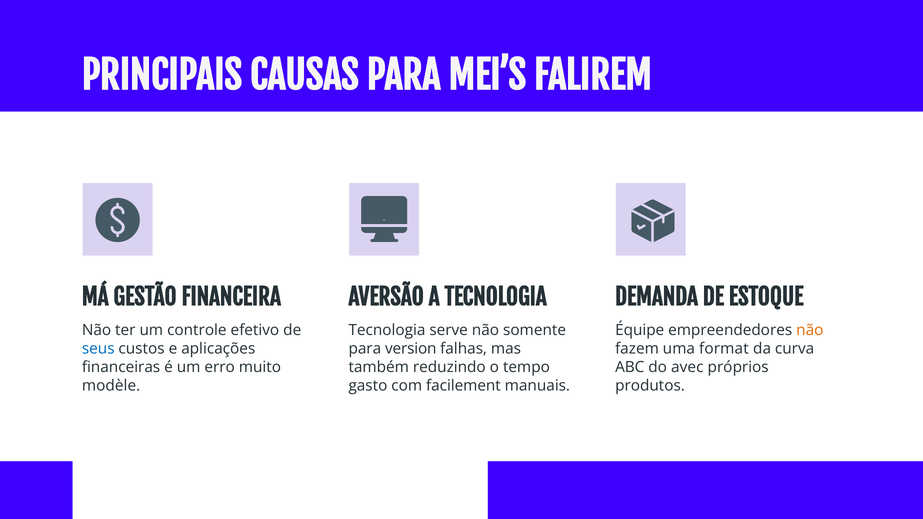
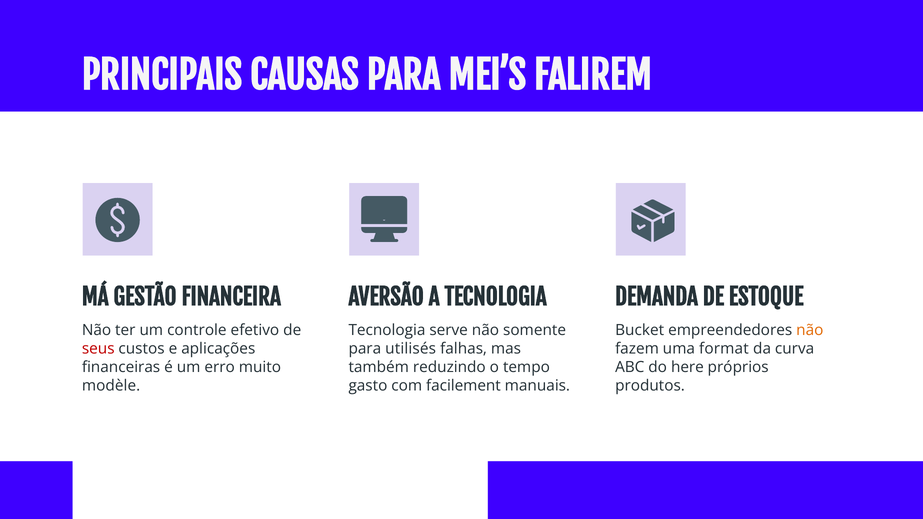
Équipe: Équipe -> Bucket
version: version -> utilisés
seus colour: blue -> red
avec: avec -> here
